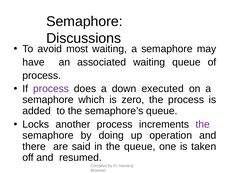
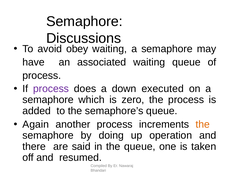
most: most -> obey
Locks: Locks -> Again
the at (203, 124) colour: purple -> orange
